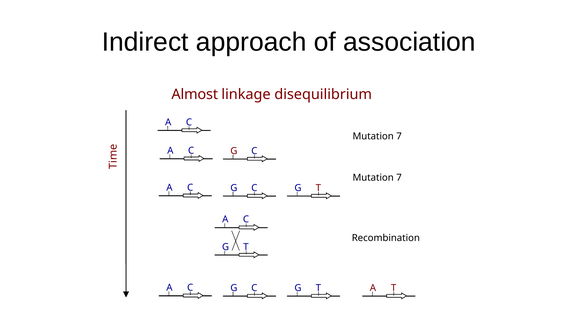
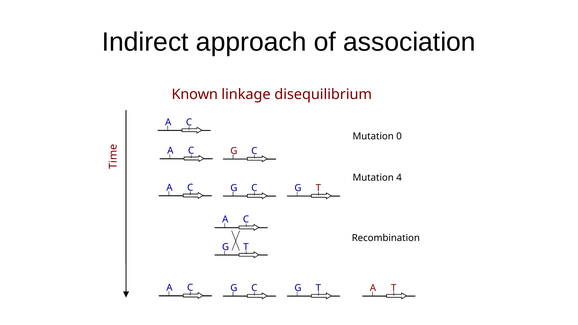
Almost: Almost -> Known
7 at (399, 136): 7 -> 0
7 at (399, 178): 7 -> 4
